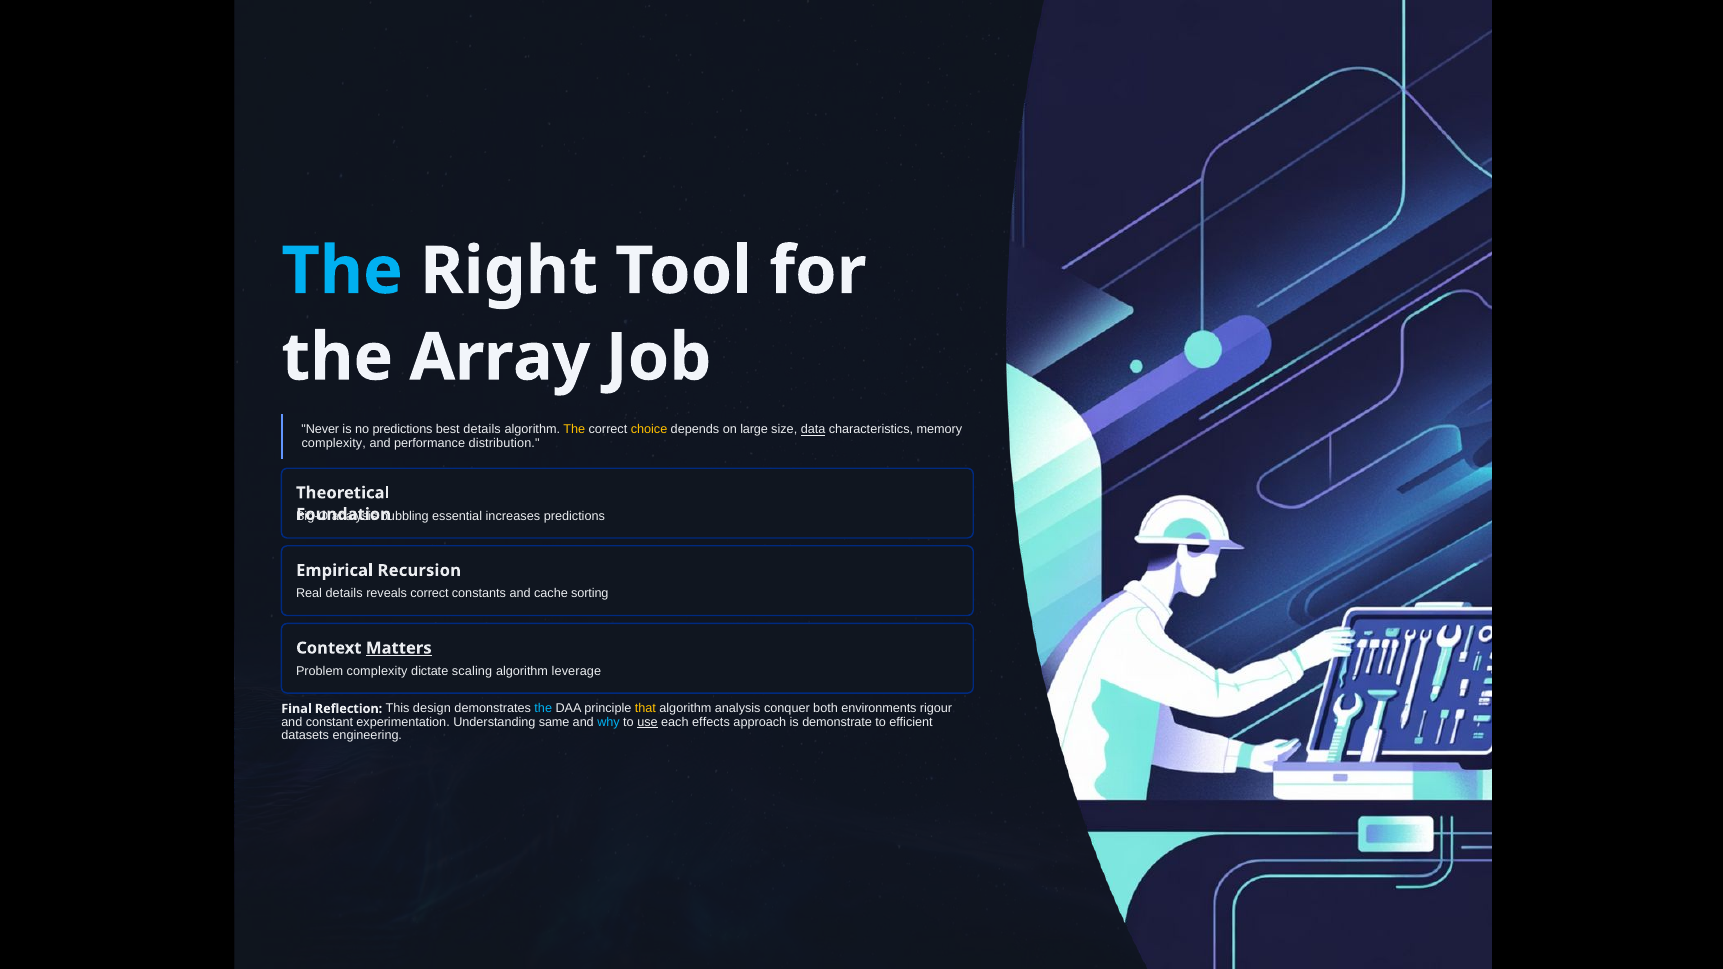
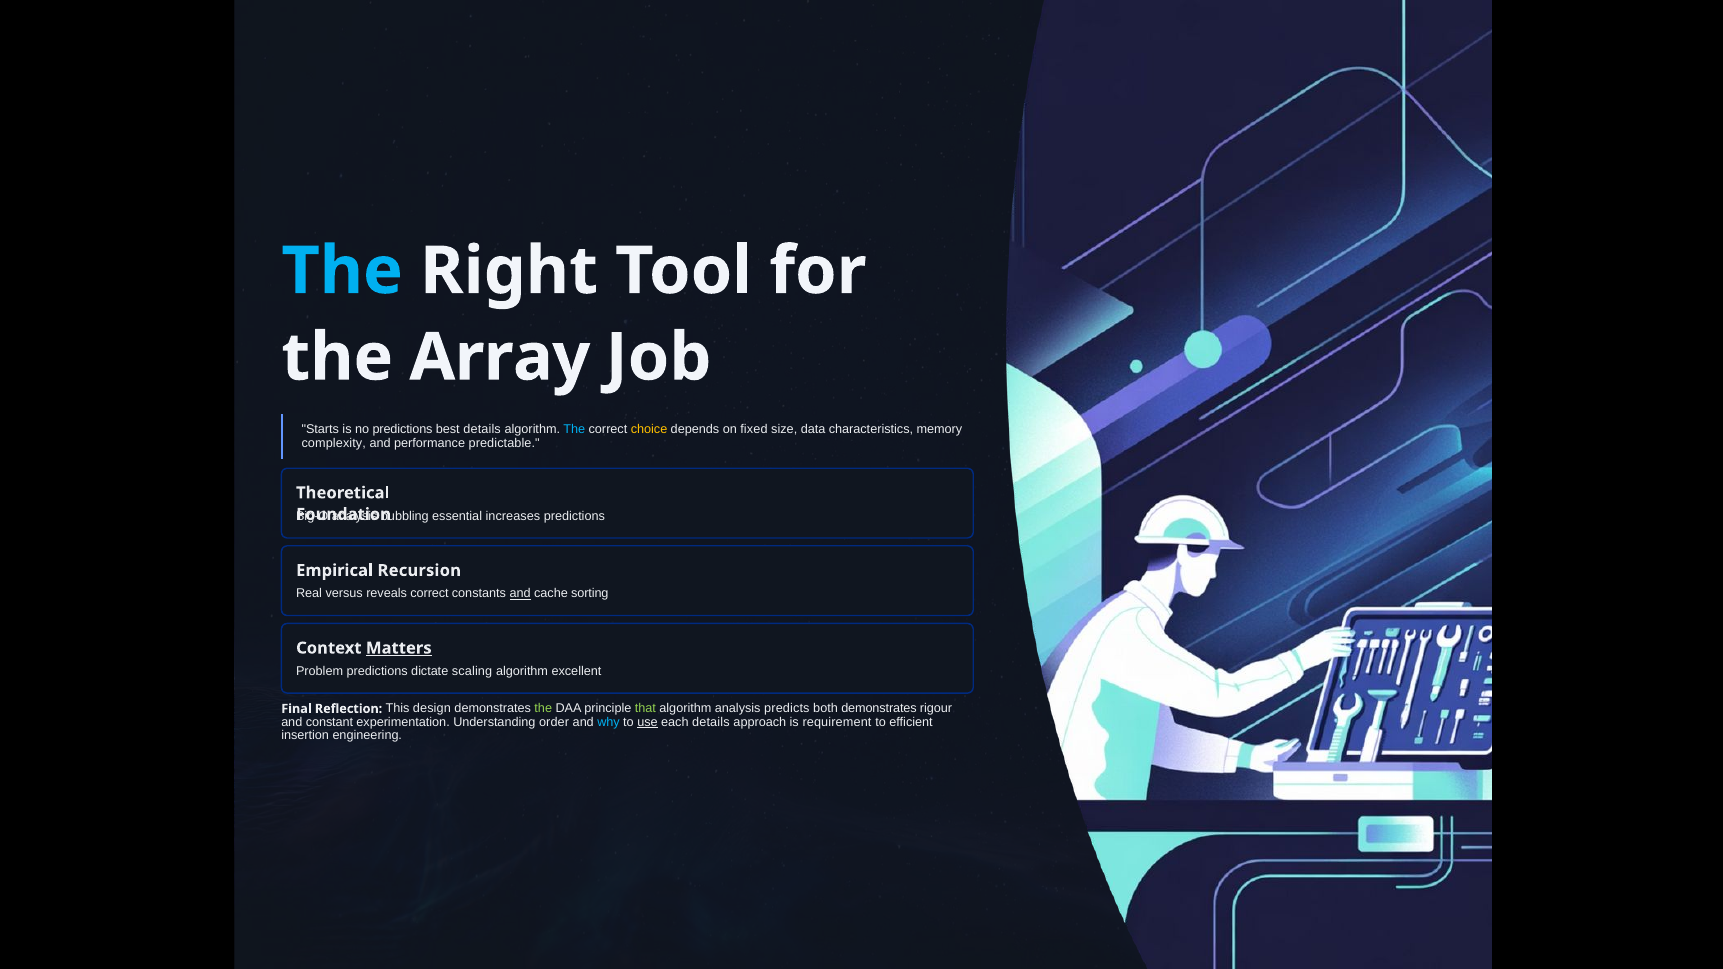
Never: Never -> Starts
The at (574, 430) colour: yellow -> light blue
large: large -> fixed
data underline: present -> none
distribution: distribution -> predictable
Real details: details -> versus
and at (520, 594) underline: none -> present
Problem complexity: complexity -> predictions
leverage: leverage -> excellent
the at (543, 709) colour: light blue -> light green
that colour: yellow -> light green
conquer: conquer -> predicts
both environments: environments -> demonstrates
same: same -> order
each effects: effects -> details
demonstrate: demonstrate -> requirement
datasets: datasets -> insertion
